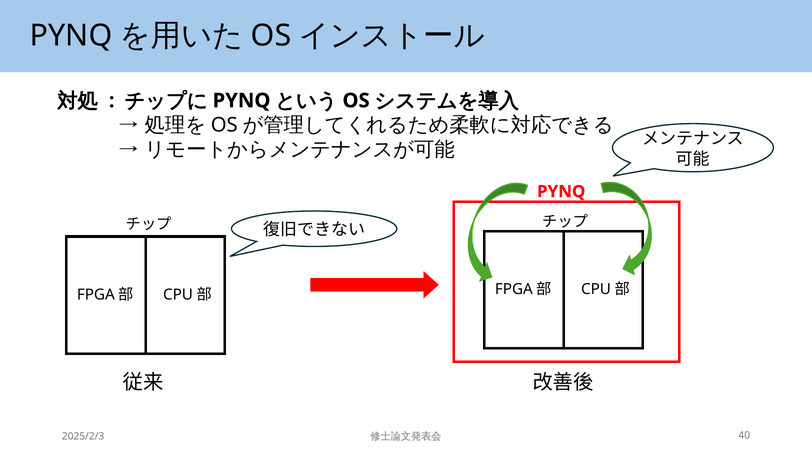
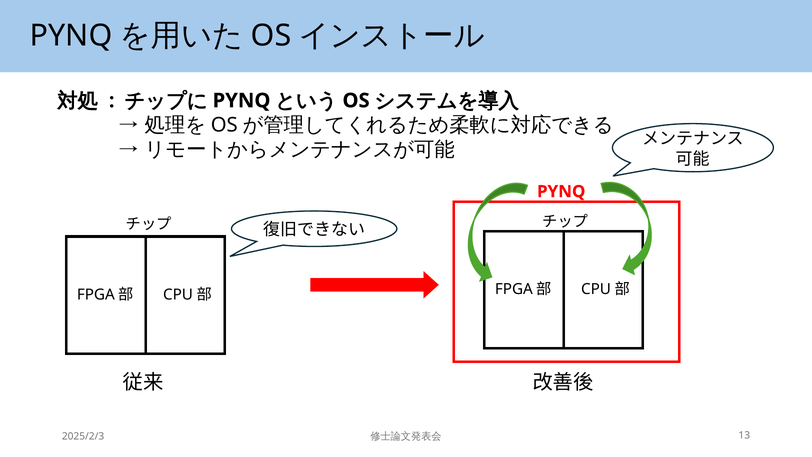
40: 40 -> 13
